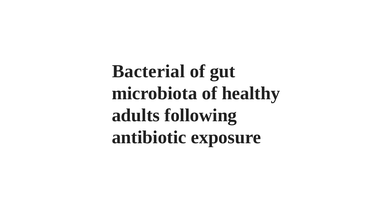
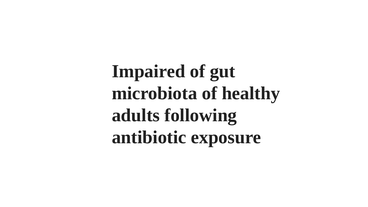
Bacterial: Bacterial -> Impaired
